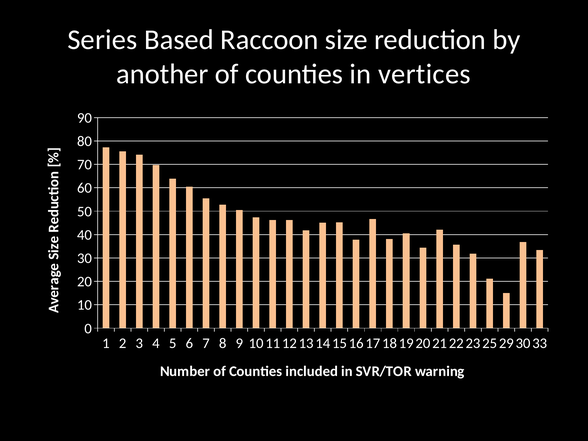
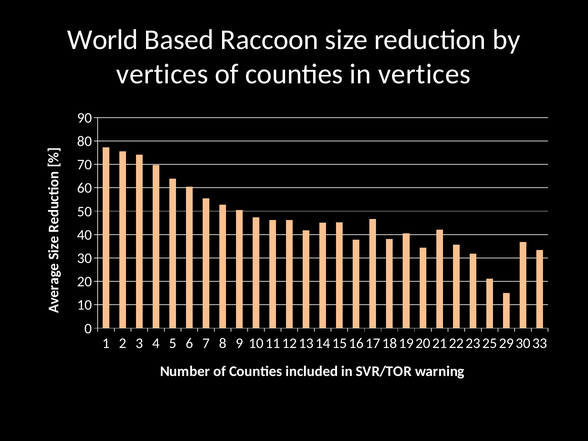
Series: Series -> World
another at (162, 74): another -> vertices
